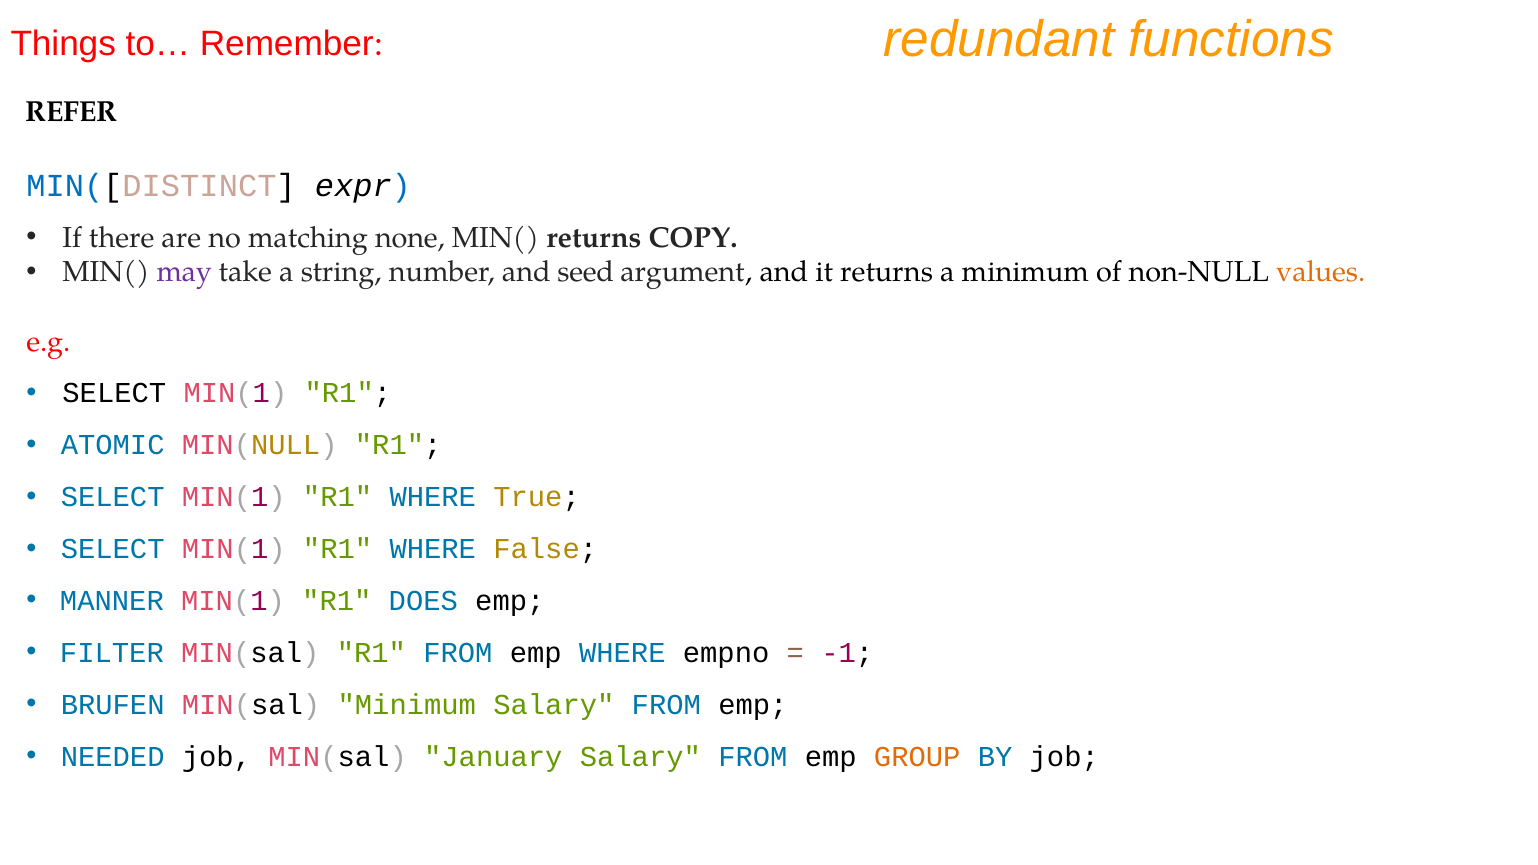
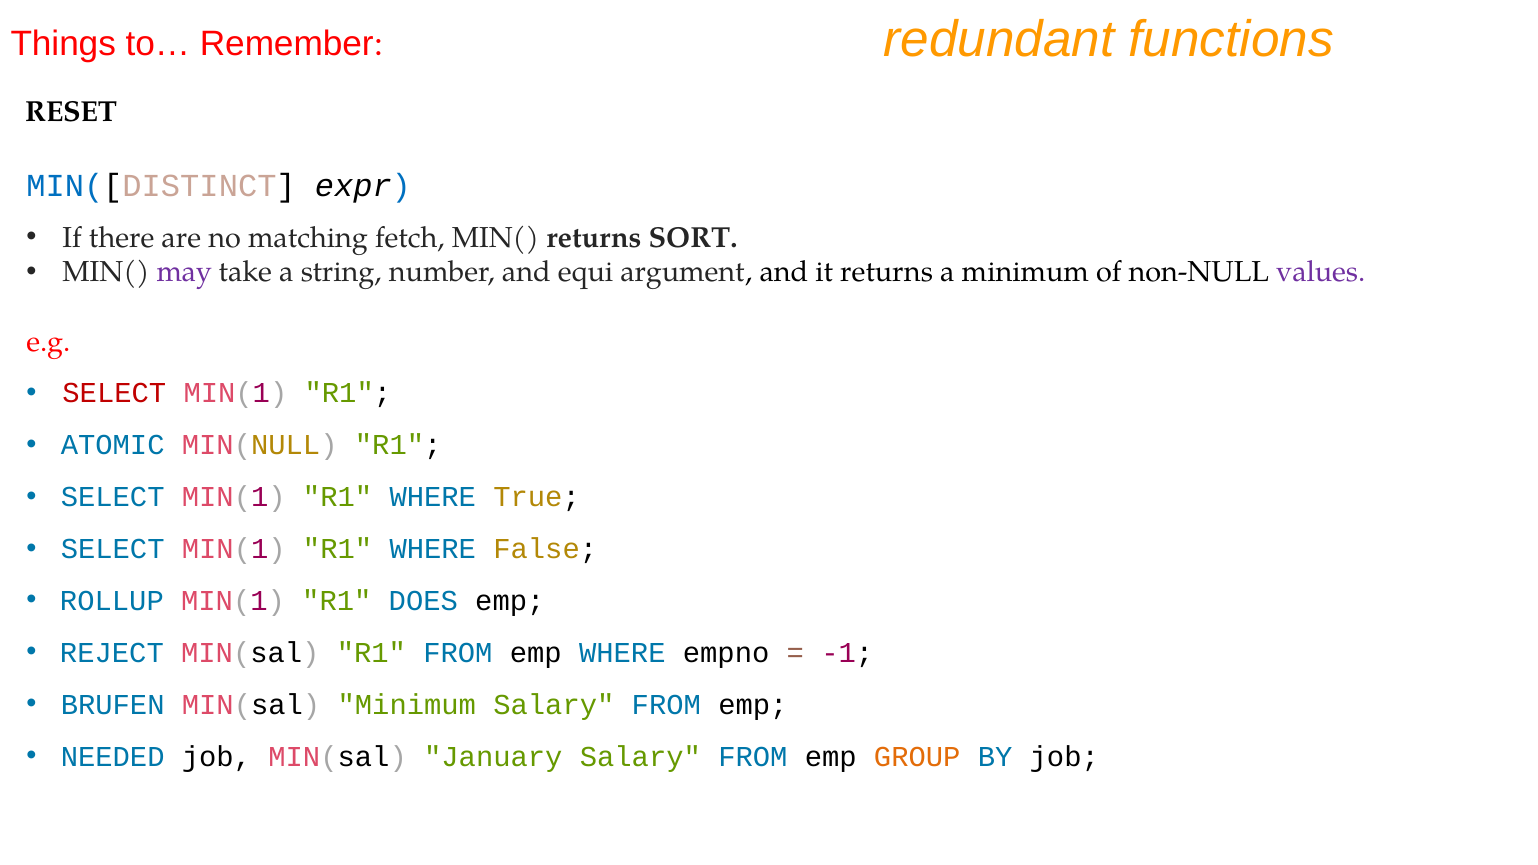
REFER: REFER -> RESET
none: none -> fetch
COPY: COPY -> SORT
seed: seed -> equi
values colour: orange -> purple
SELECT at (114, 393) colour: black -> red
MANNER: MANNER -> ROLLUP
FILTER: FILTER -> REJECT
